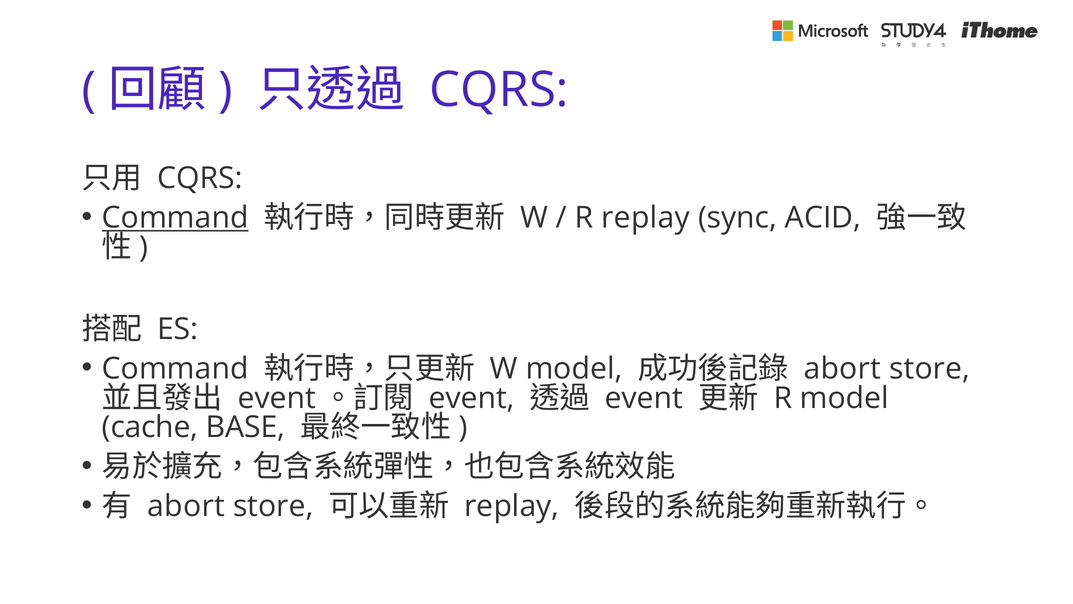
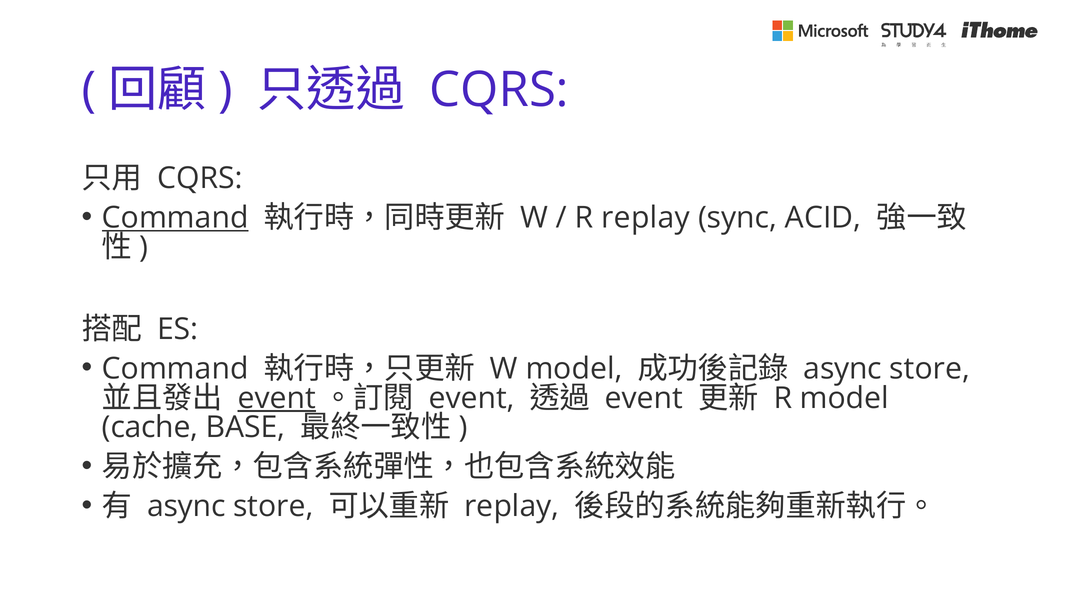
abort at (842, 368): abort -> async
event at (277, 398) underline: none -> present
abort at (186, 506): abort -> async
